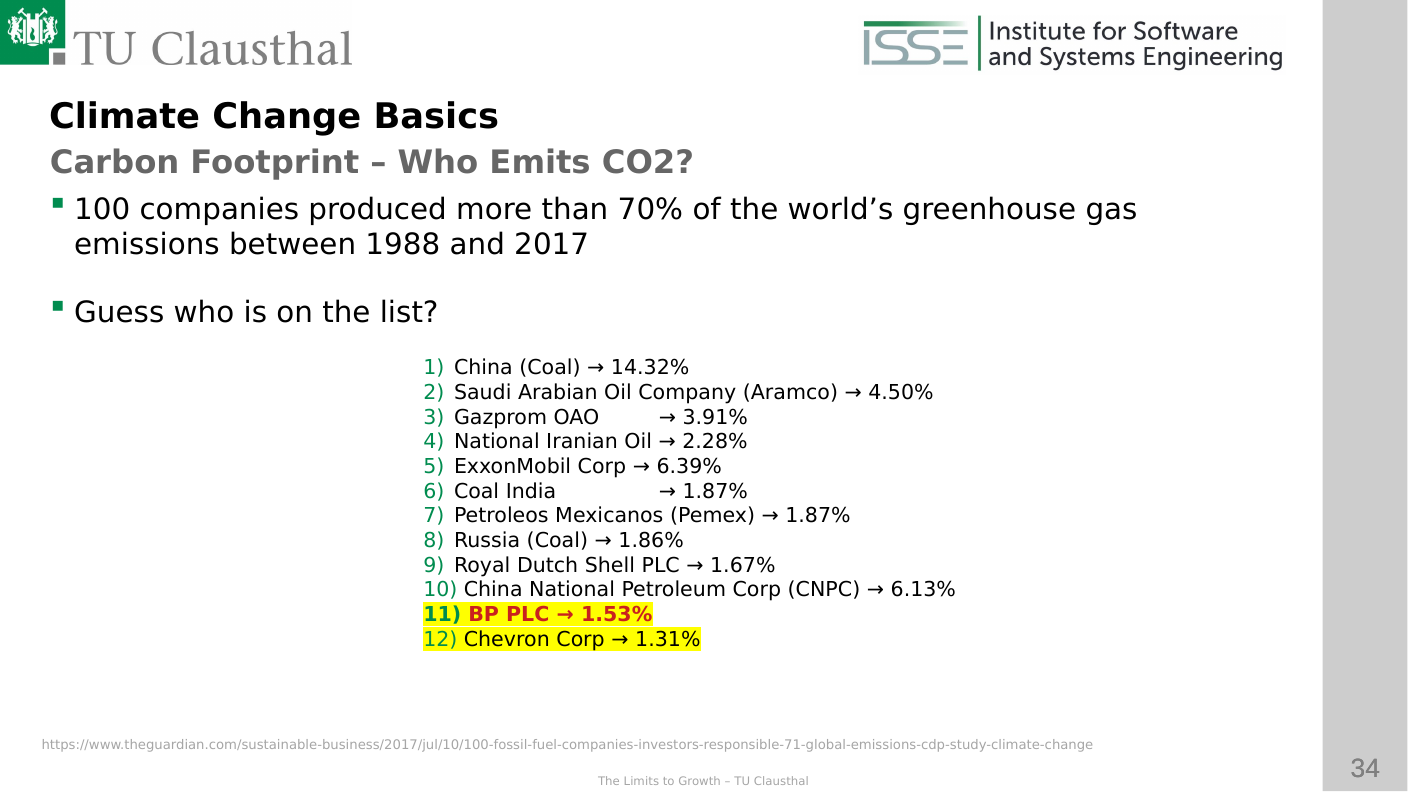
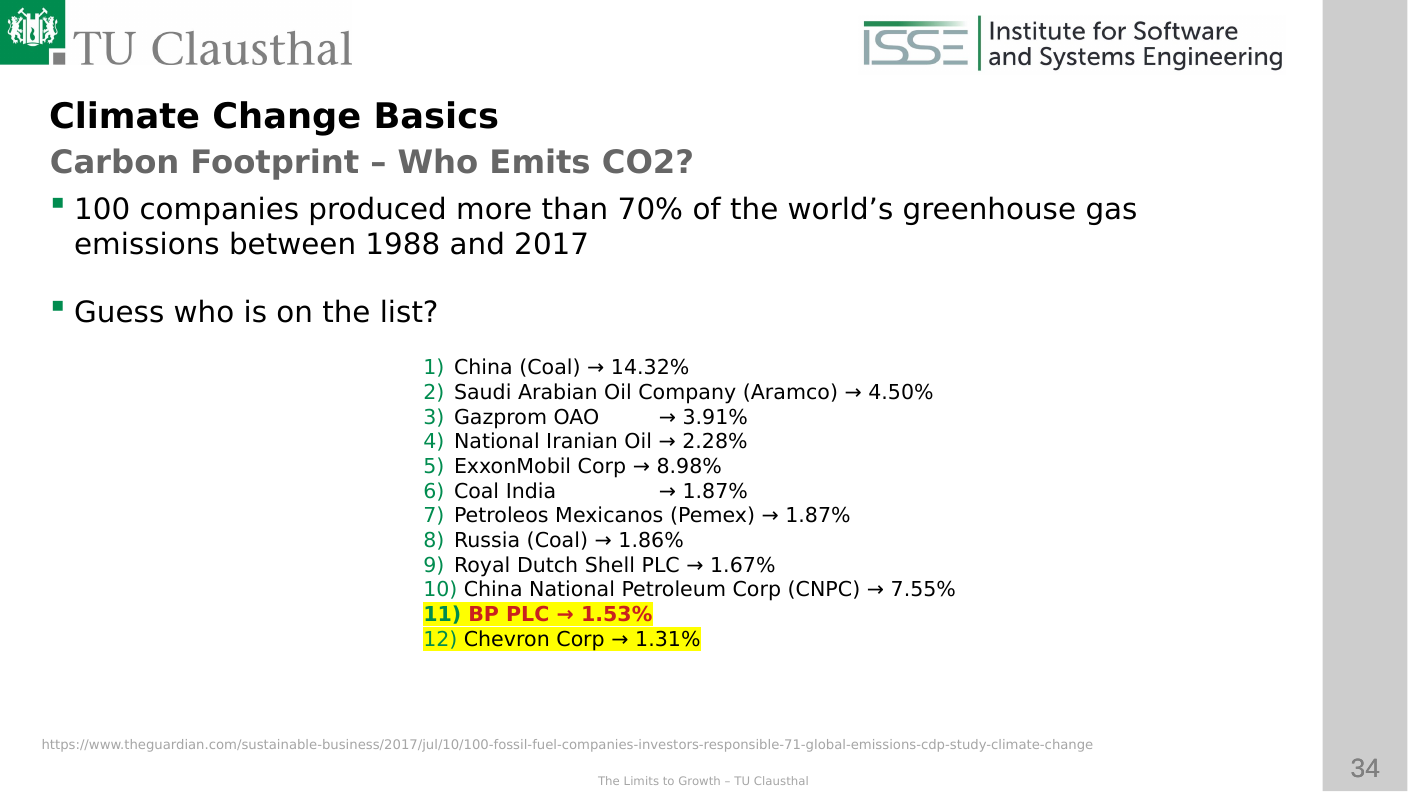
6.39%: 6.39% -> 8.98%
6.13%: 6.13% -> 7.55%
